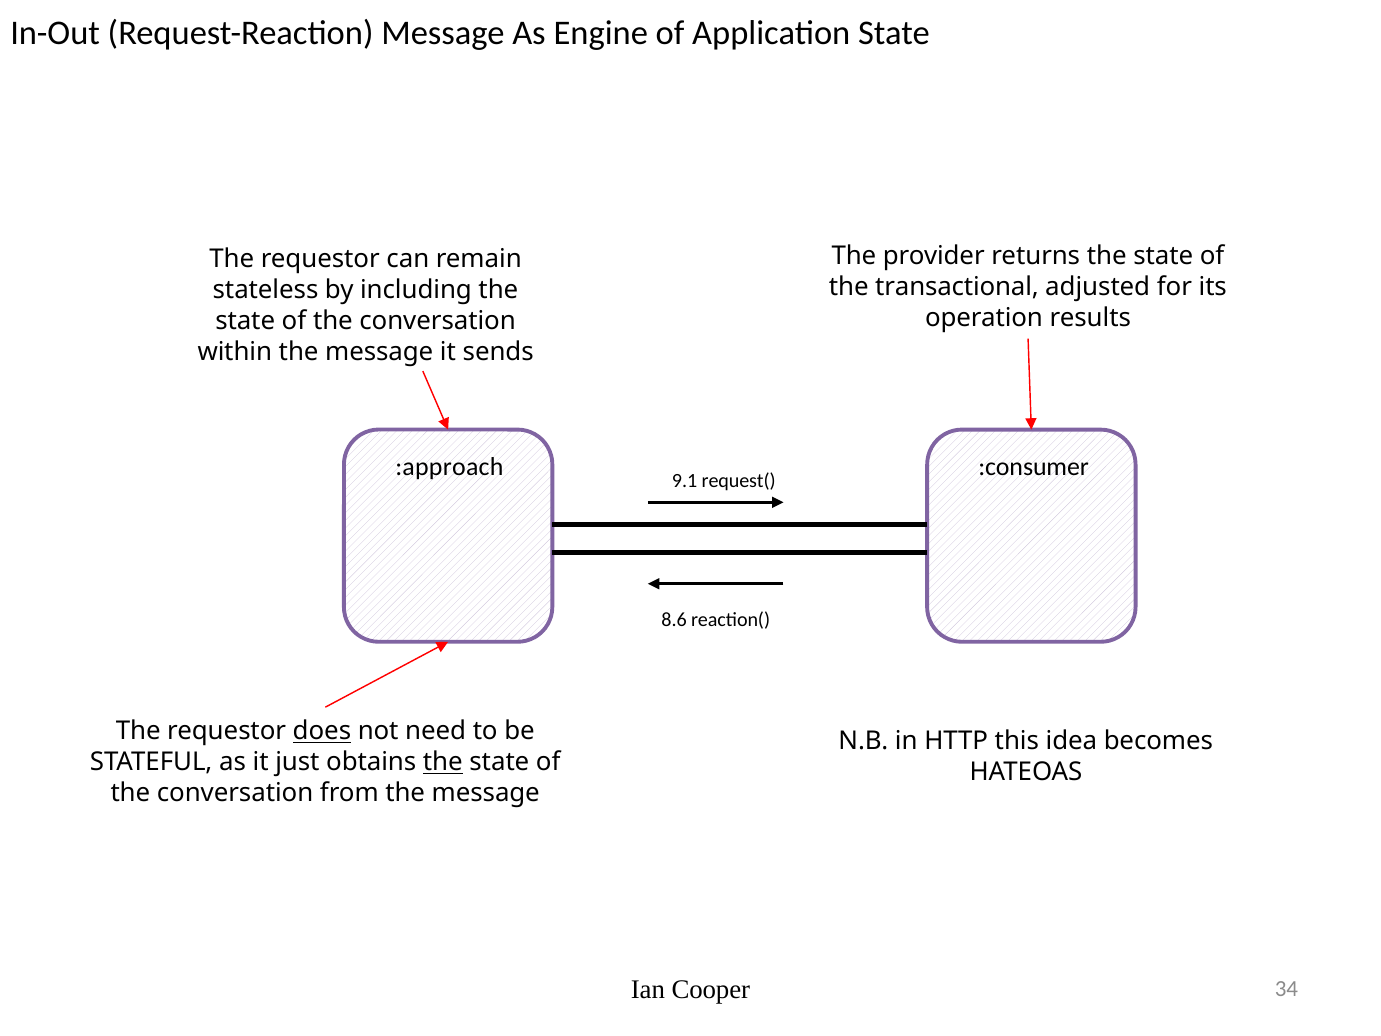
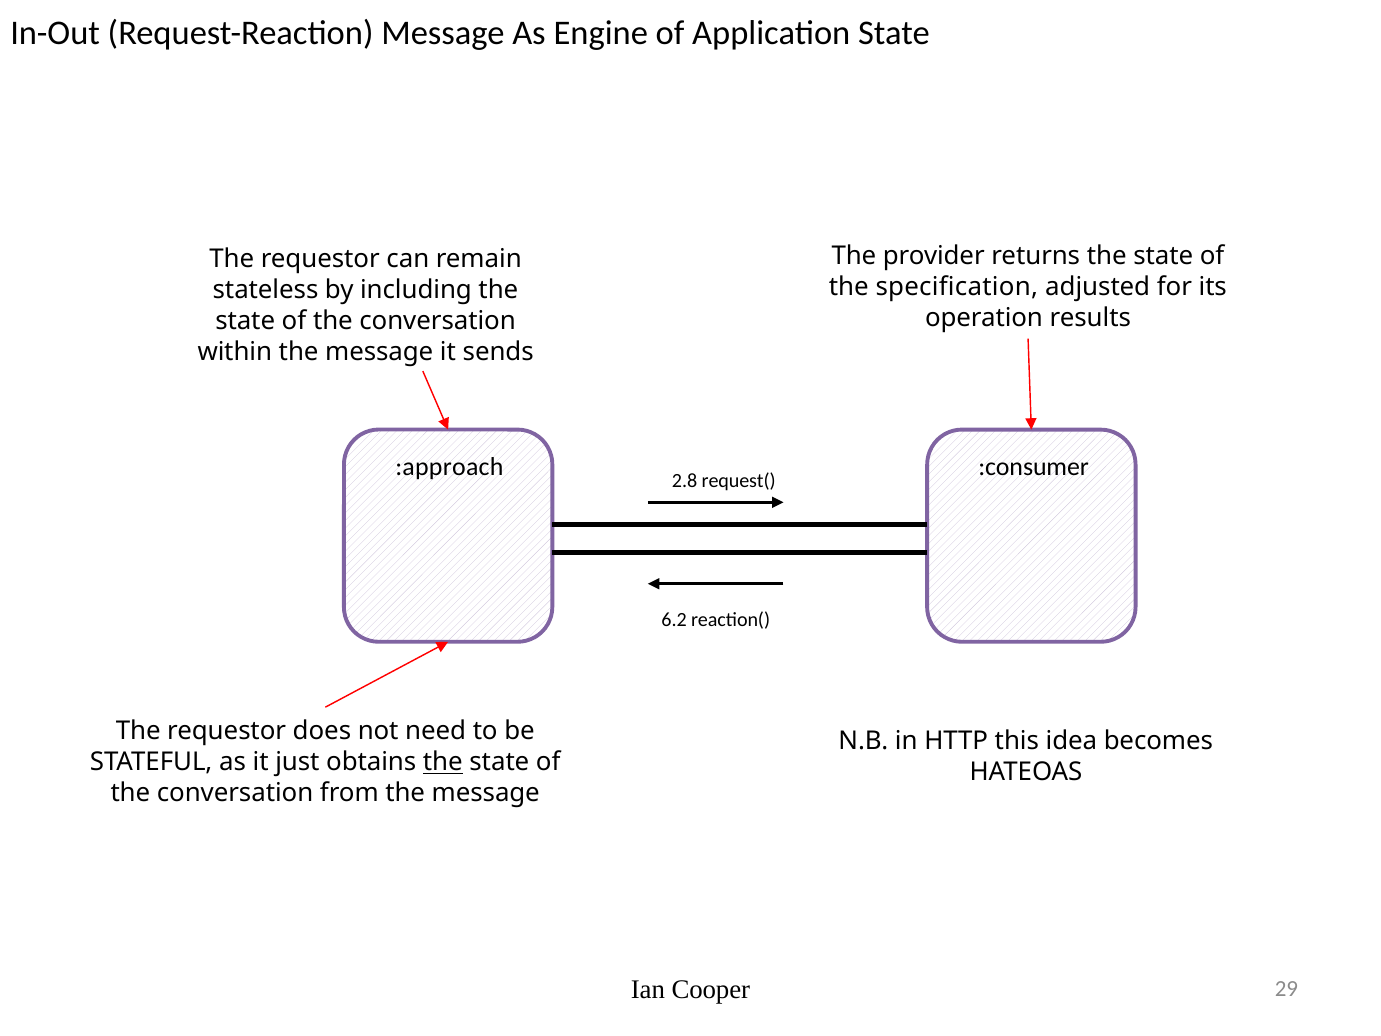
transactional: transactional -> specification
9.1: 9.1 -> 2.8
8.6: 8.6 -> 6.2
does underline: present -> none
34: 34 -> 29
